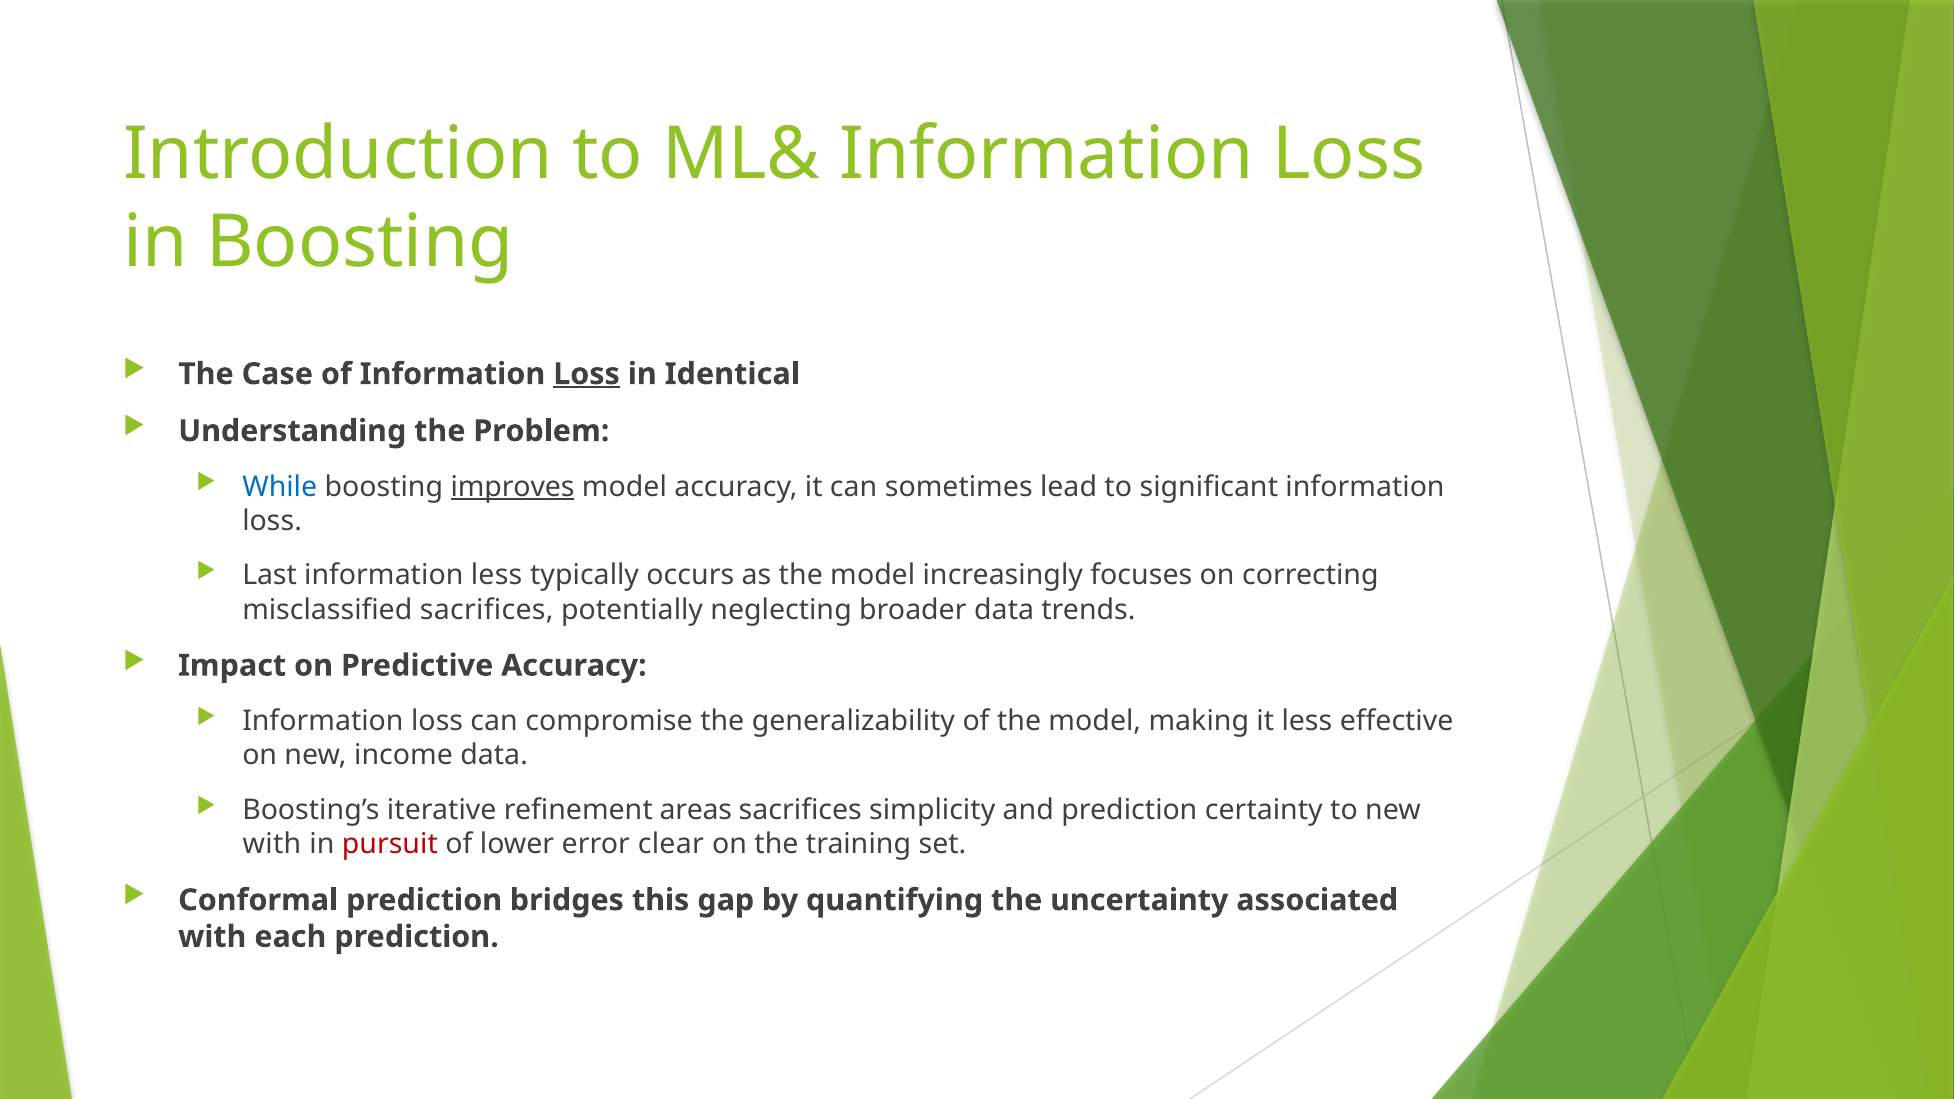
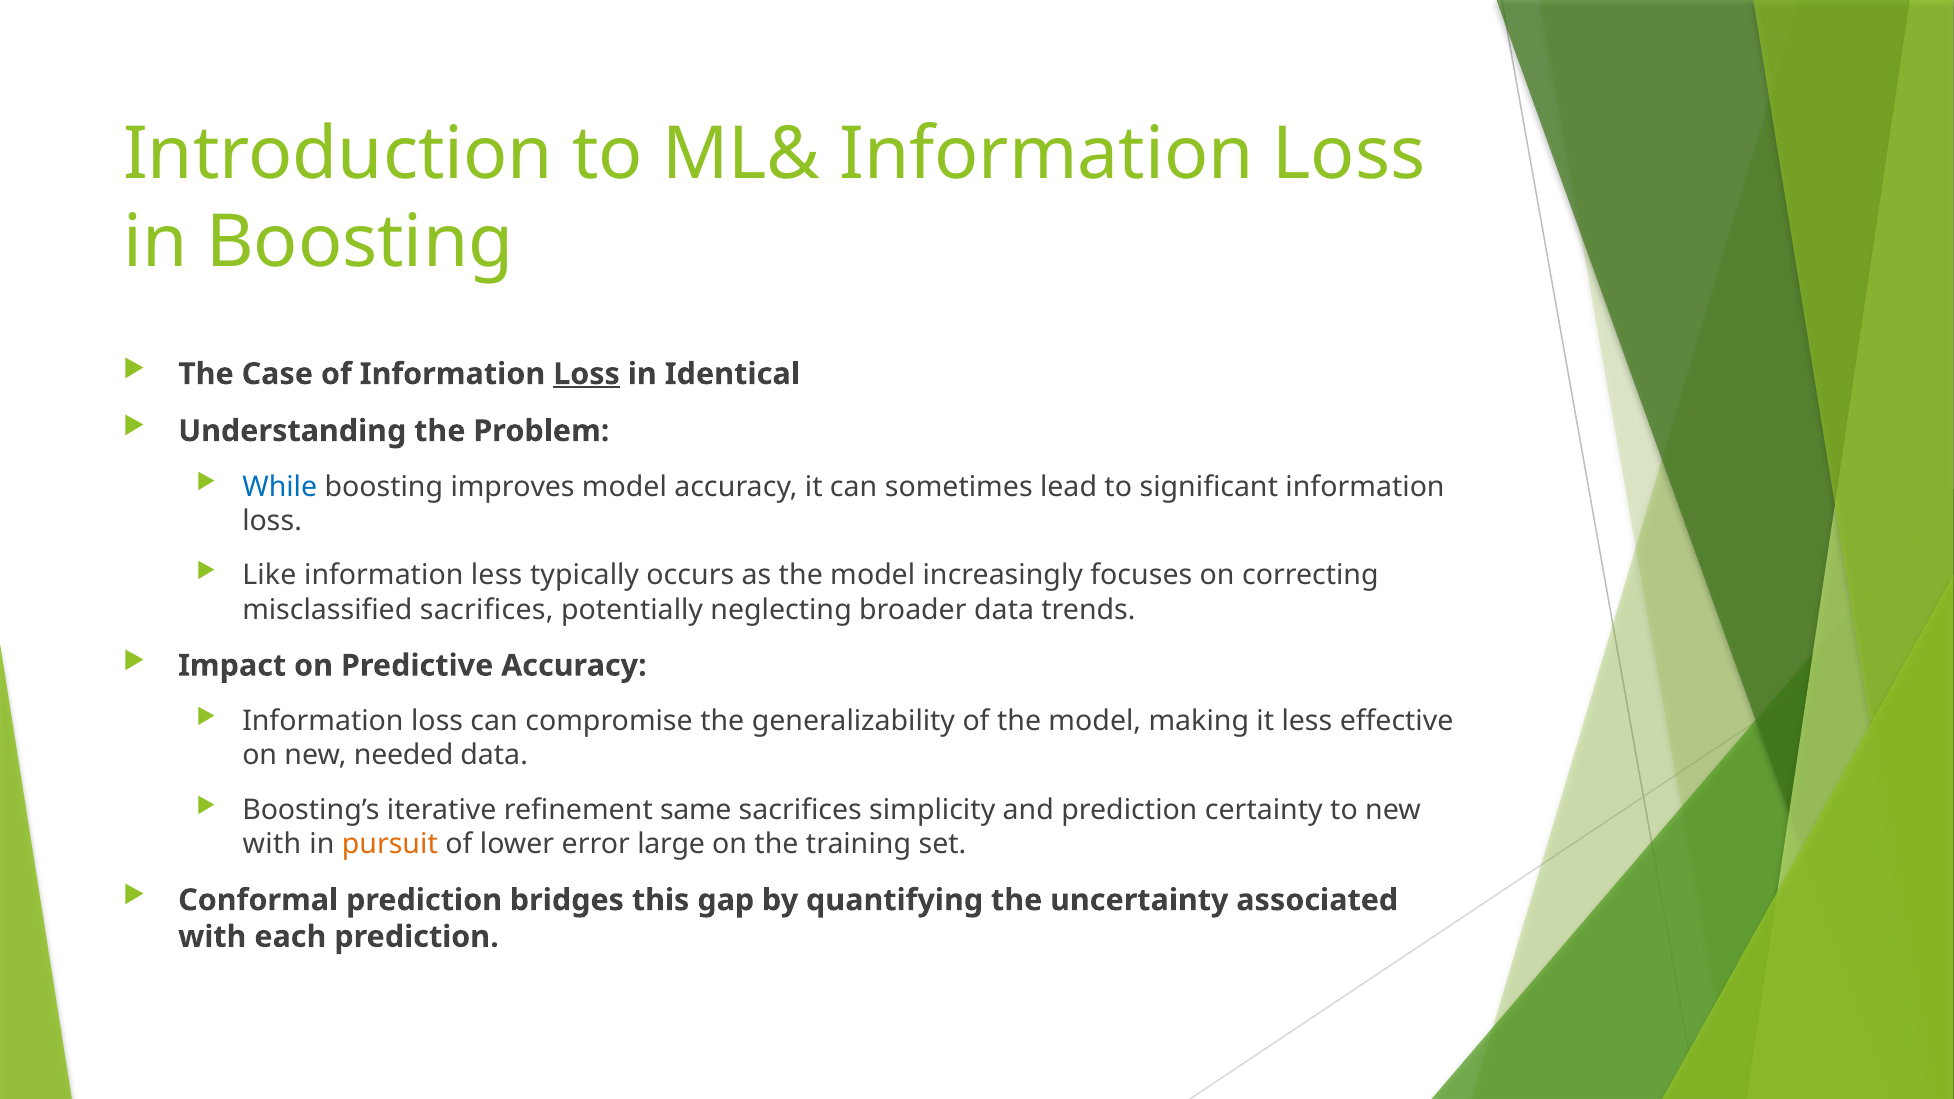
improves underline: present -> none
Last: Last -> Like
income: income -> needed
areas: areas -> same
pursuit colour: red -> orange
clear: clear -> large
